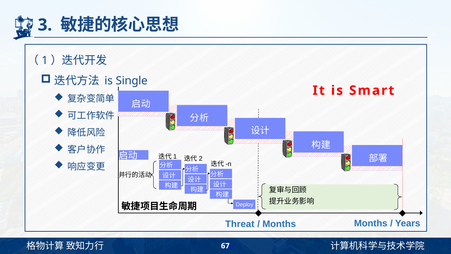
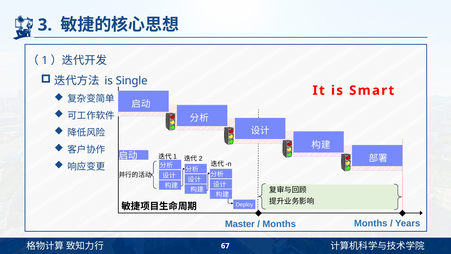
Threat: Threat -> Master
